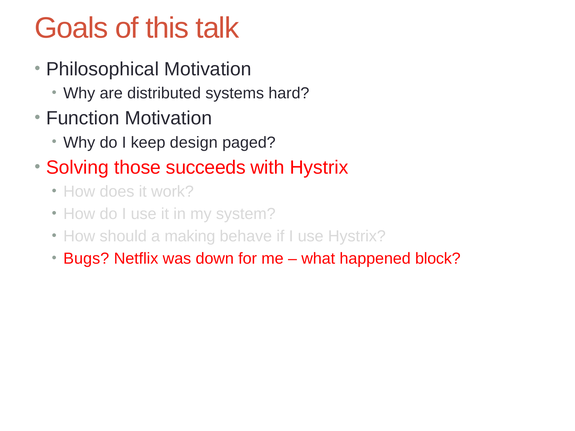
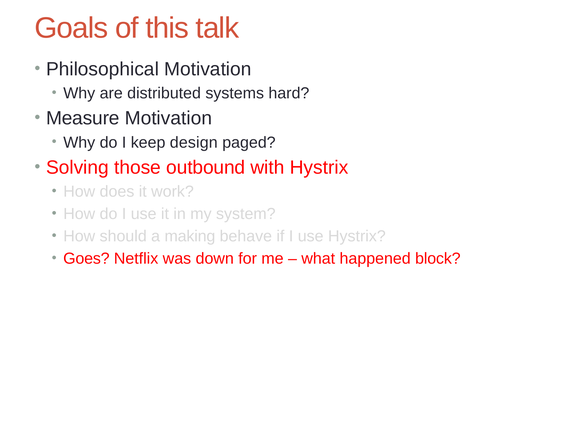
Function: Function -> Measure
succeeds: succeeds -> outbound
Bugs: Bugs -> Goes
